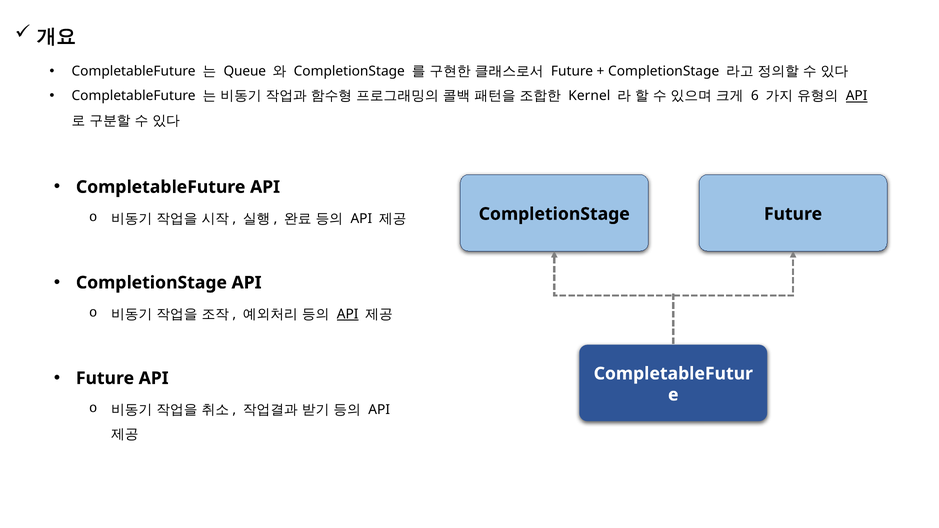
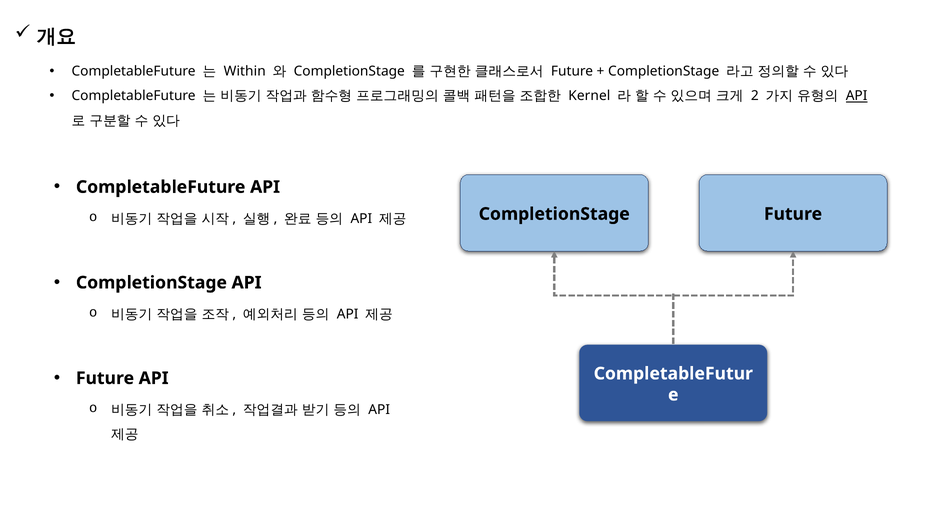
Queue: Queue -> Within
6: 6 -> 2
API at (348, 314) underline: present -> none
